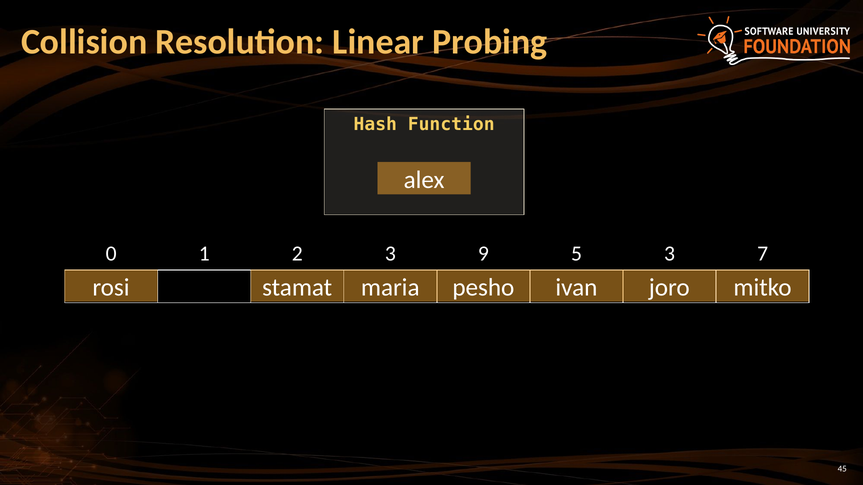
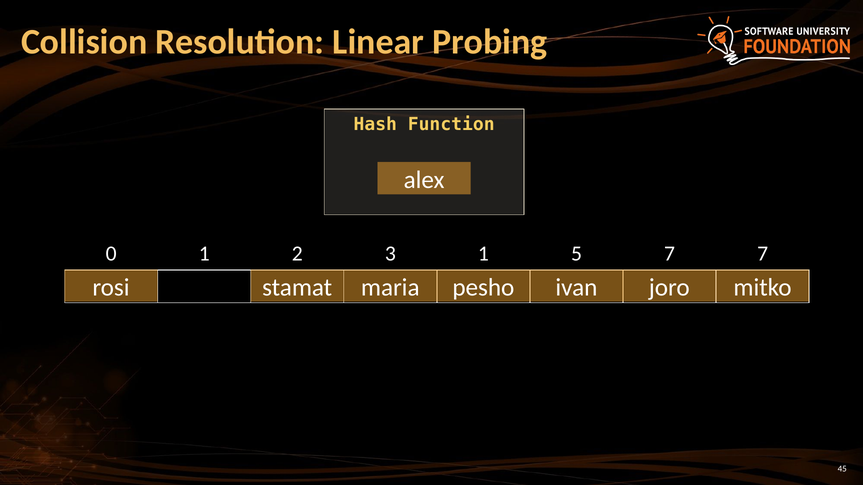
3 9: 9 -> 1
5 3: 3 -> 7
